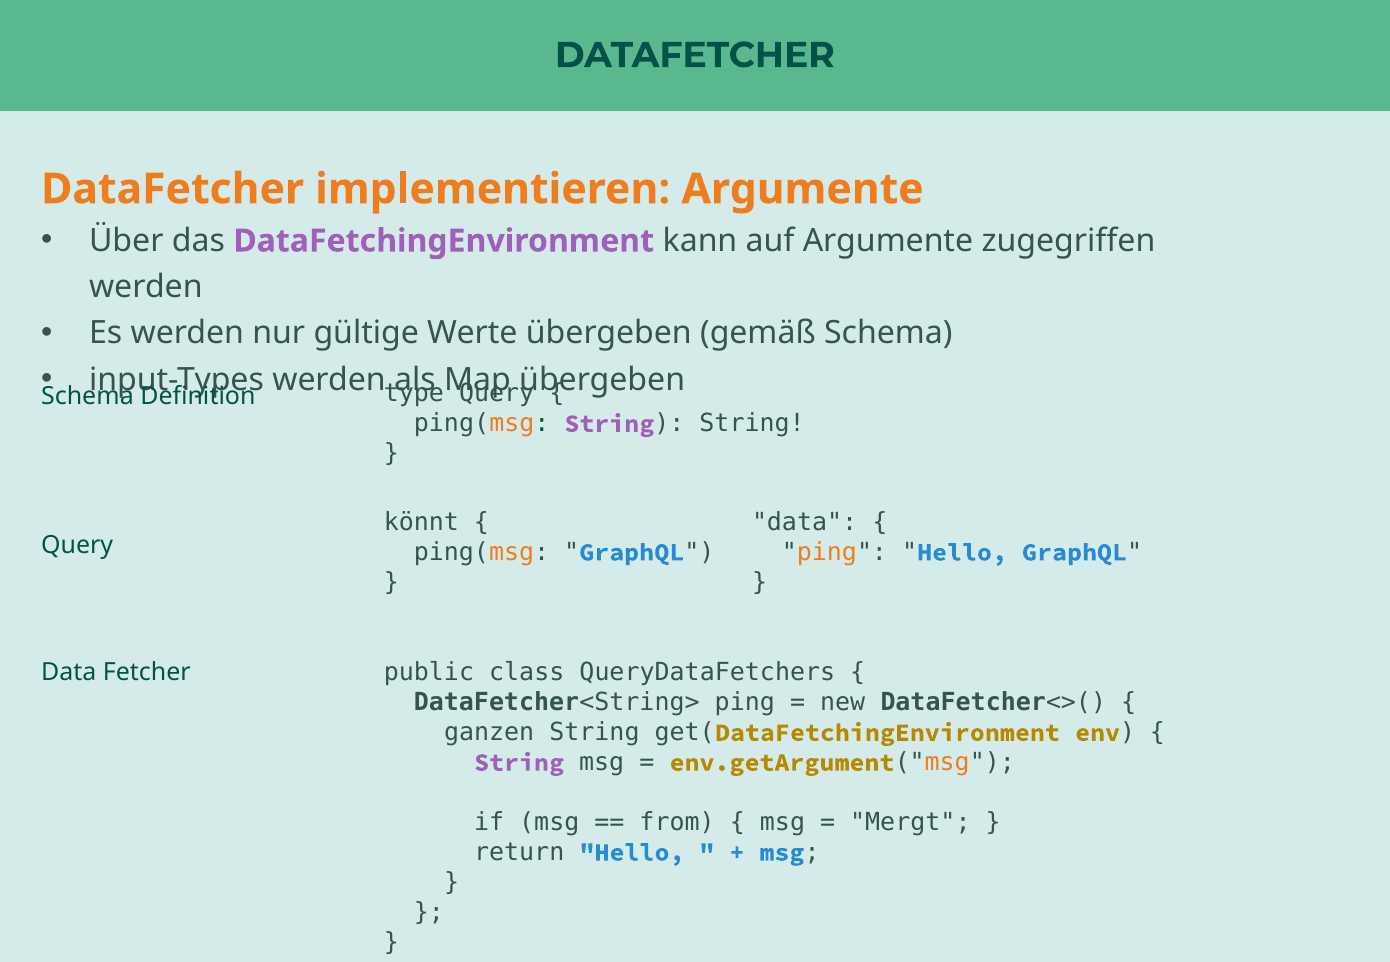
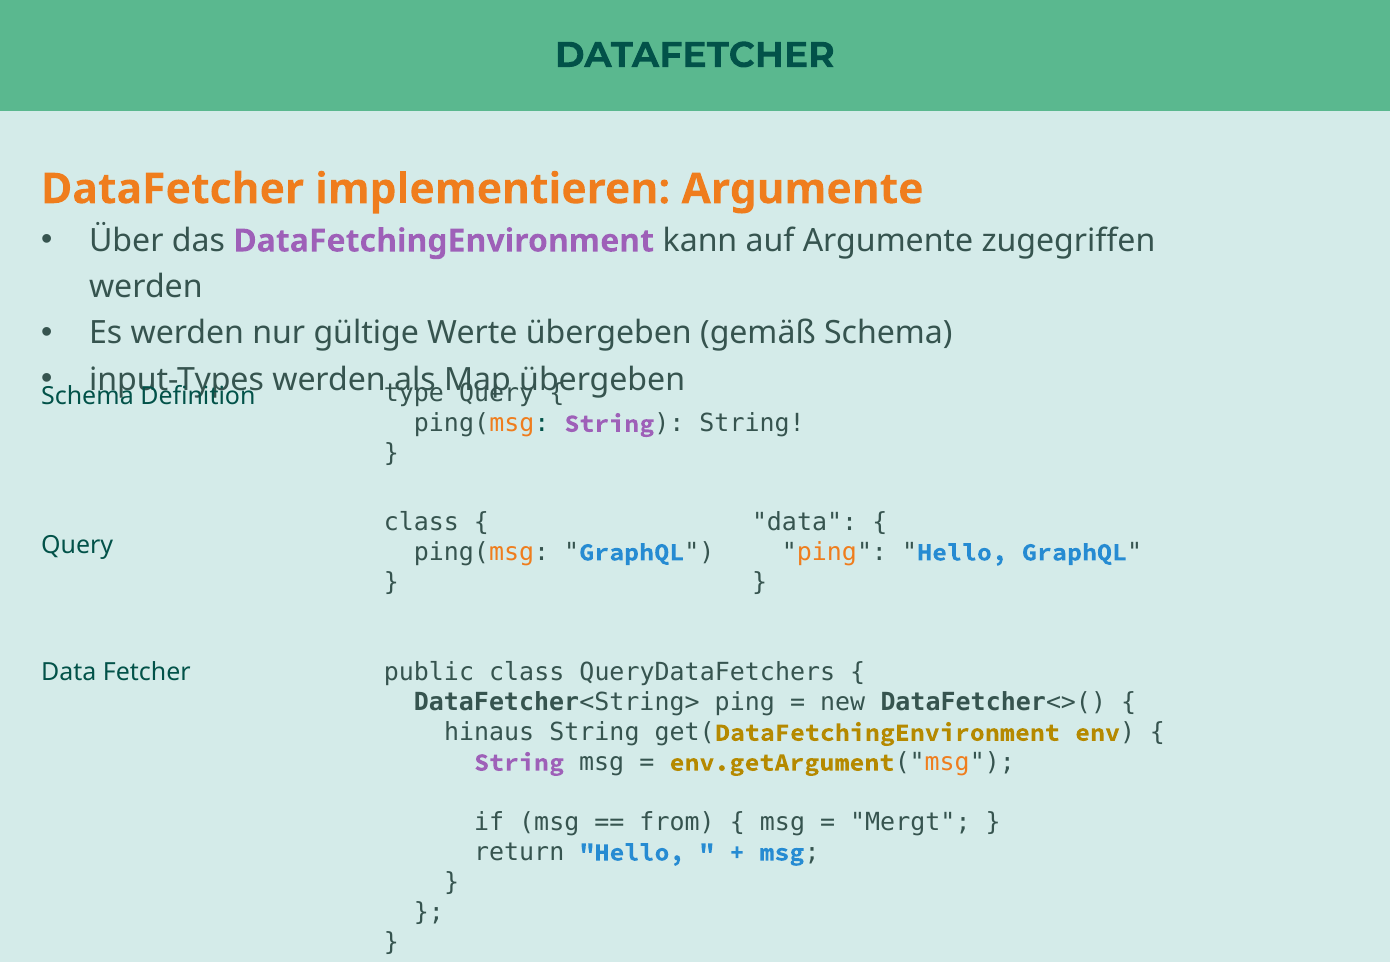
könnt at (421, 522): könnt -> class
ganzen: ganzen -> hinaus
